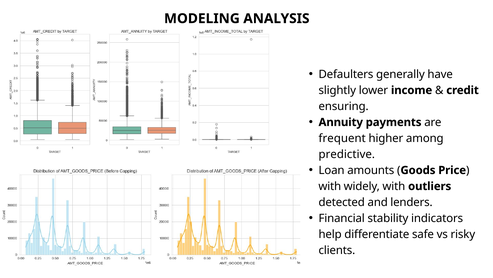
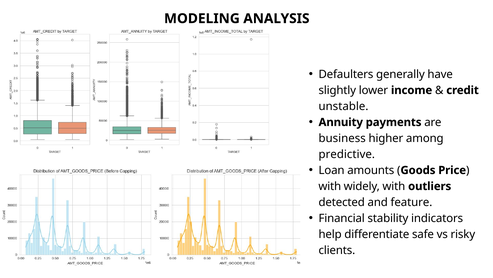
ensuring: ensuring -> unstable
frequent: frequent -> business
lenders: lenders -> feature
